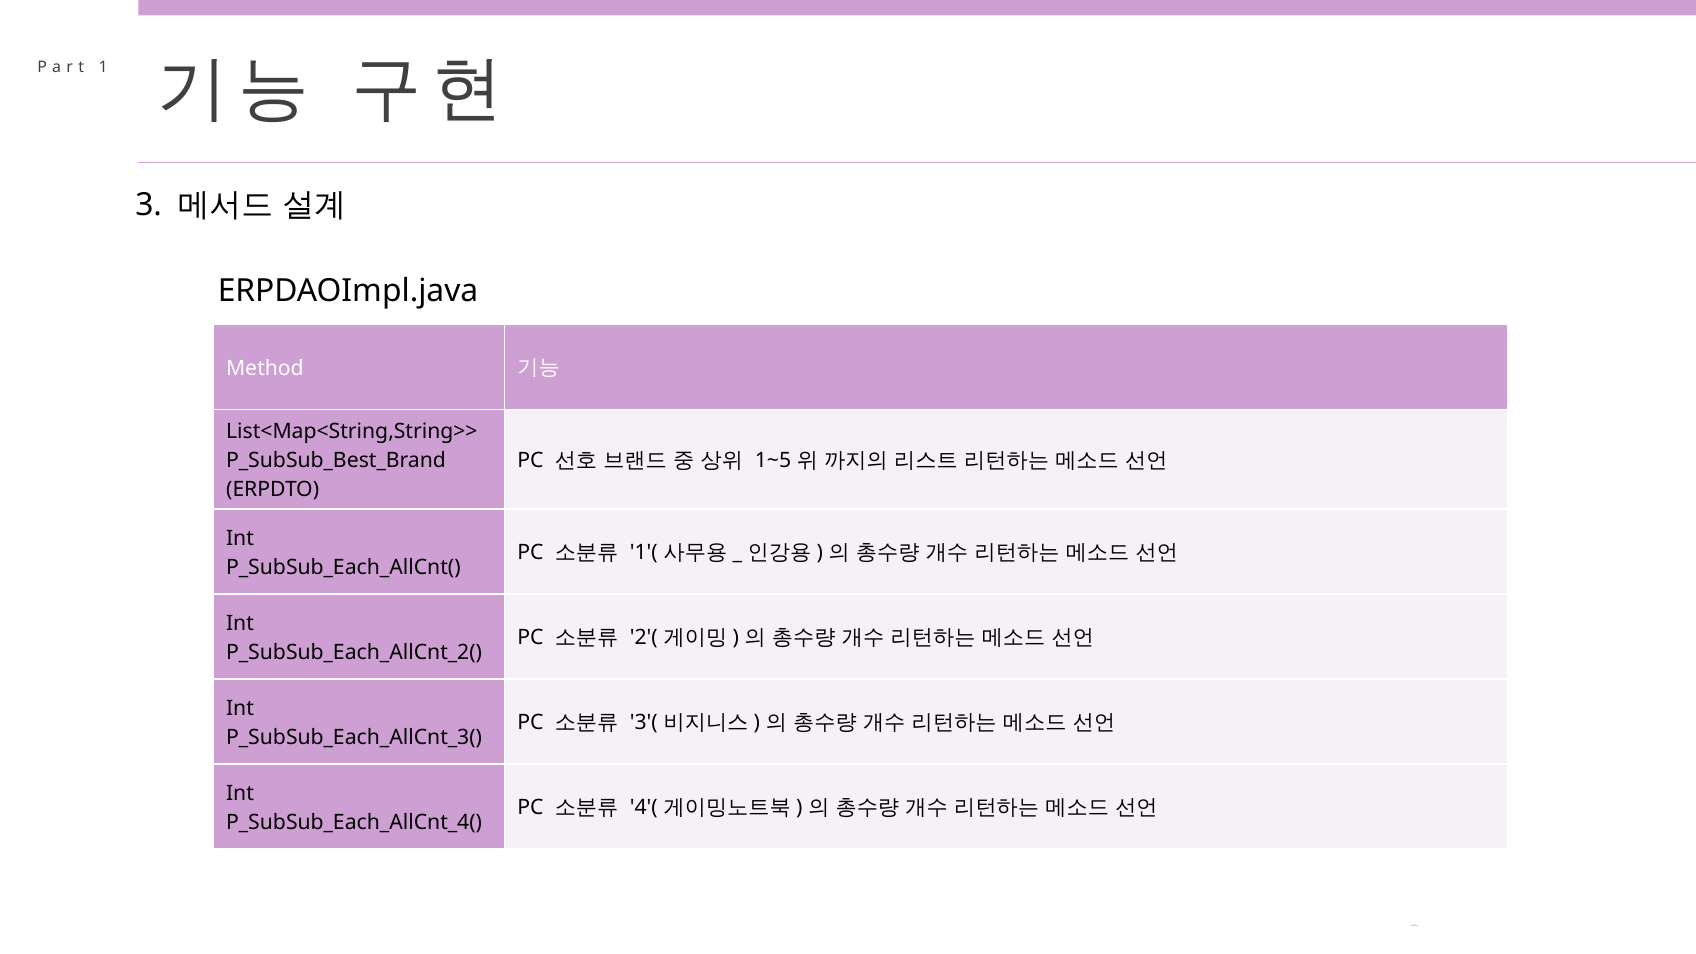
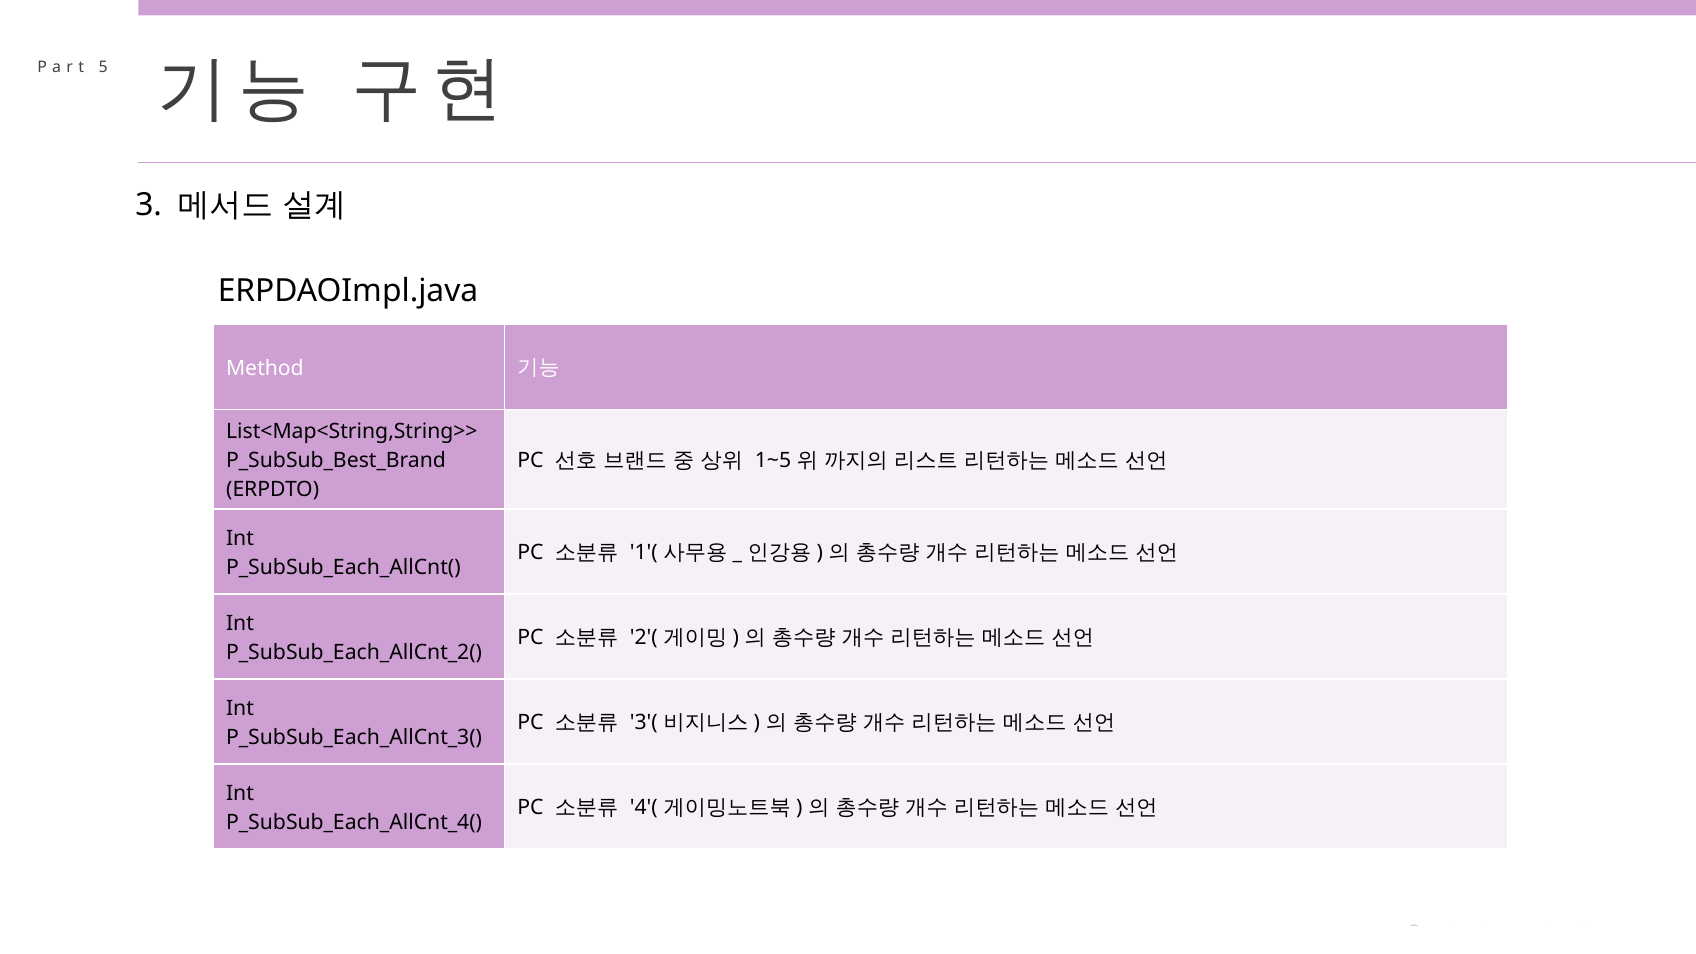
1: 1 -> 5
